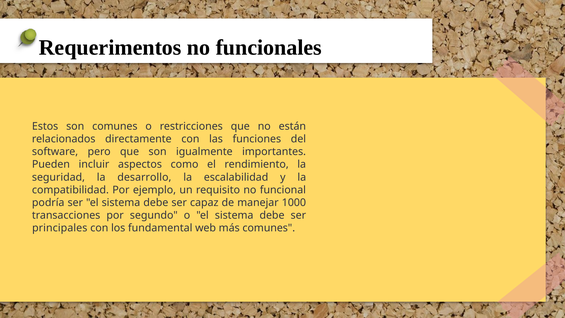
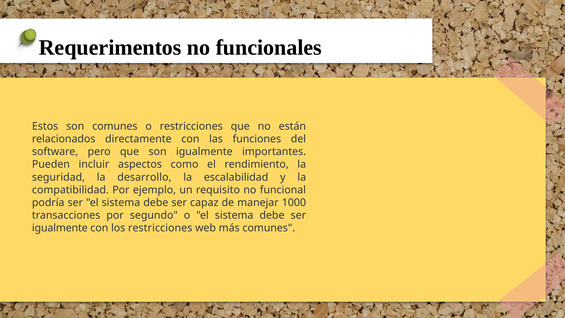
principales at (60, 228): principales -> igualmente
los fundamental: fundamental -> restricciones
